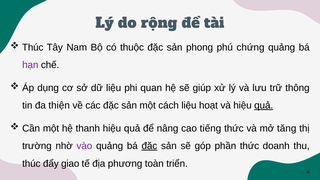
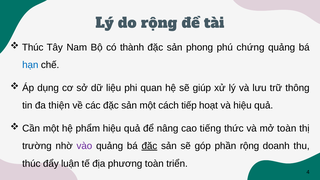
thuộc: thuộc -> thành
hạn colour: purple -> blue
cách liệu: liệu -> tiếp
quả at (264, 105) underline: present -> none
thanh: thanh -> phẩm
mở tăng: tăng -> toàn
phần thức: thức -> rộng
giao: giao -> luận
